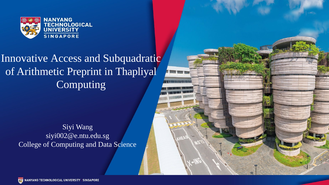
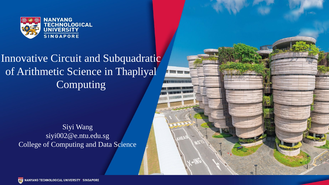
Access: Access -> Circuit
Arithmetic Preprint: Preprint -> Science
